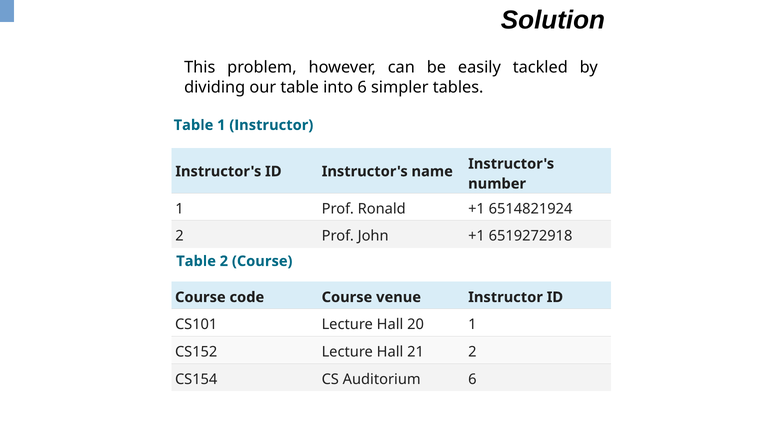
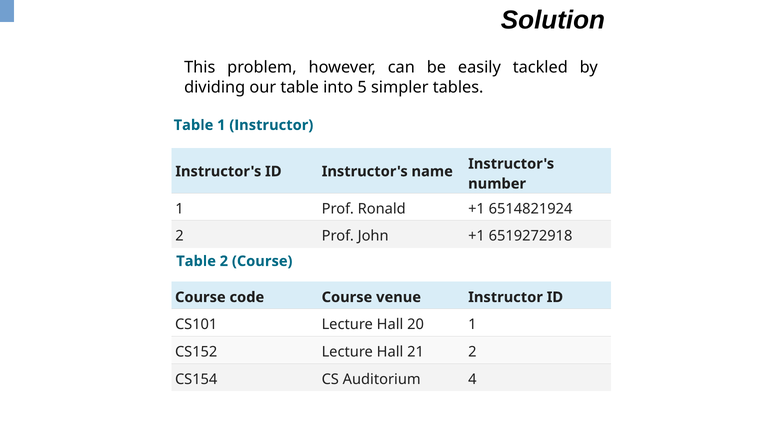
into 6: 6 -> 5
Auditorium 6: 6 -> 4
